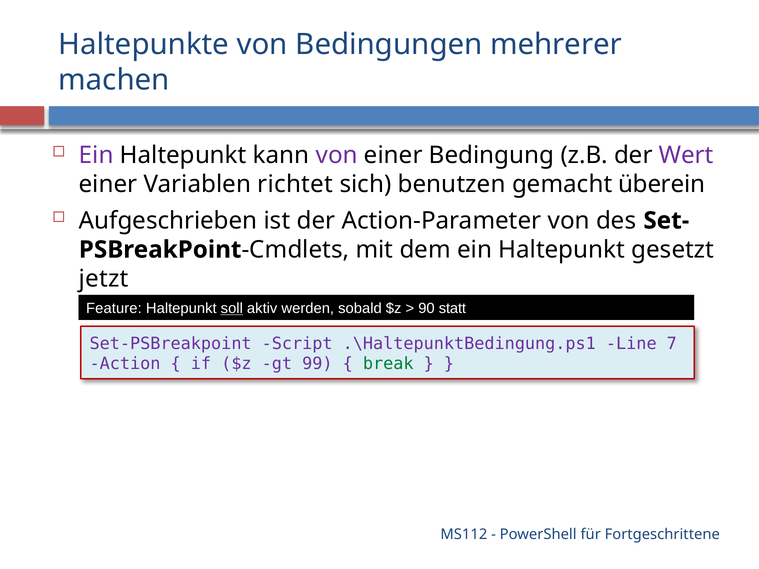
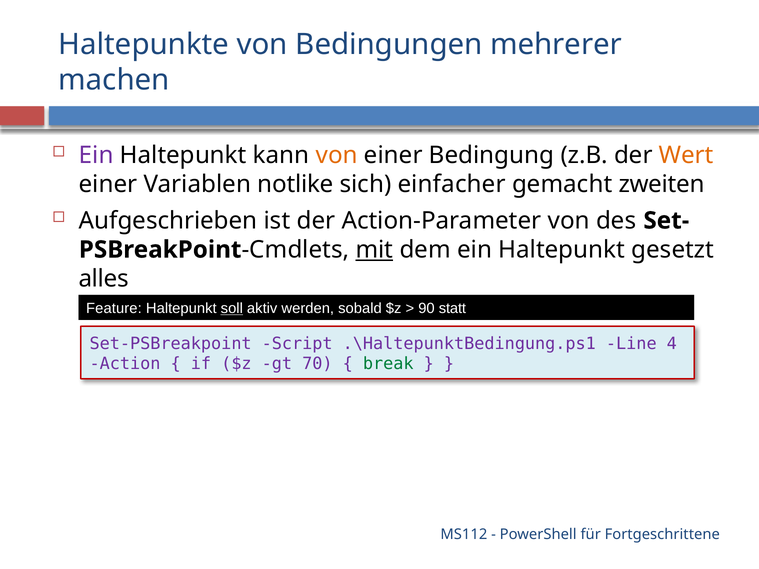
von at (337, 155) colour: purple -> orange
Wert colour: purple -> orange
richtet: richtet -> notlike
benutzen: benutzen -> einfacher
überein: überein -> zweiten
mit underline: none -> present
jetzt: jetzt -> alles
7: 7 -> 4
99: 99 -> 70
